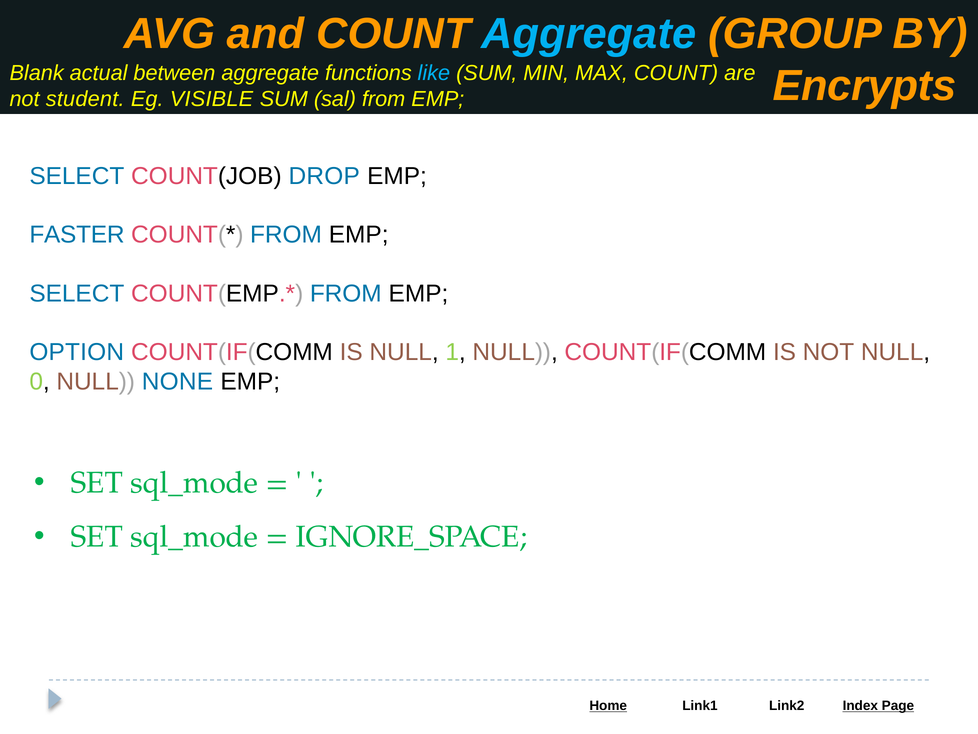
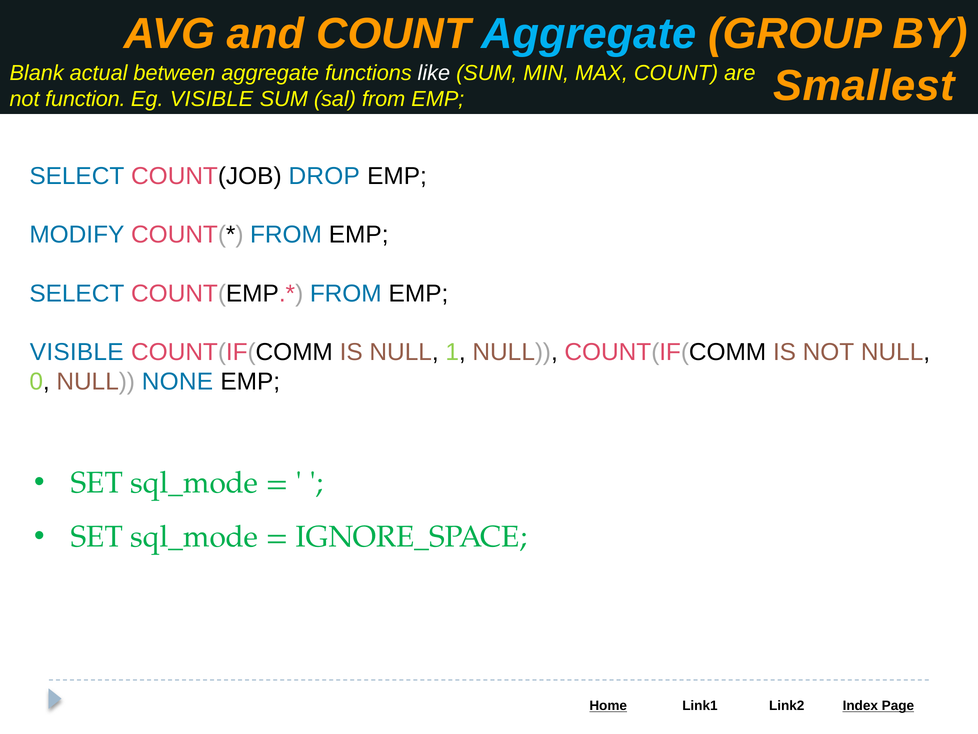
like colour: light blue -> white
Encrypts: Encrypts -> Smallest
student: student -> function
FASTER: FASTER -> MODIFY
OPTION at (77, 352): OPTION -> VISIBLE
